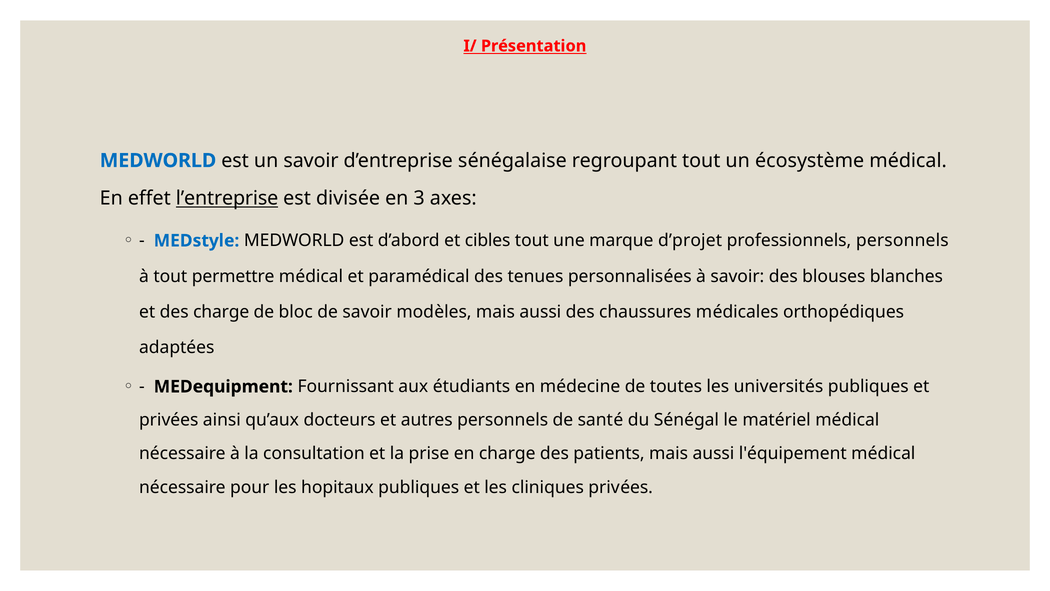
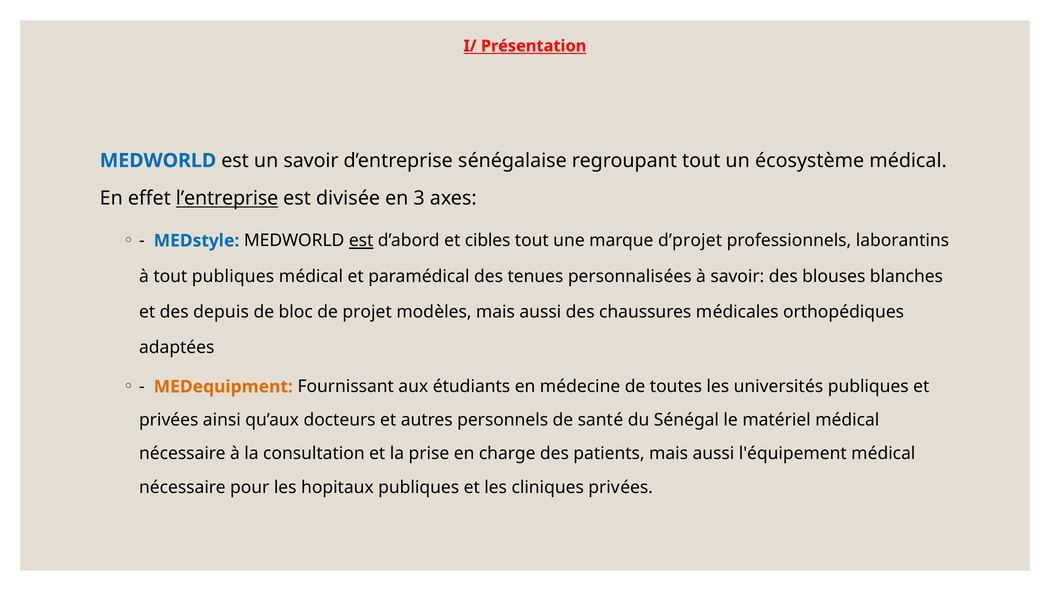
est at (361, 241) underline: none -> present
professionnels personnels: personnels -> laborantins
tout permettre: permettre -> publiques
des charge: charge -> depuis
de savoir: savoir -> projet
MEDequipment colour: black -> orange
